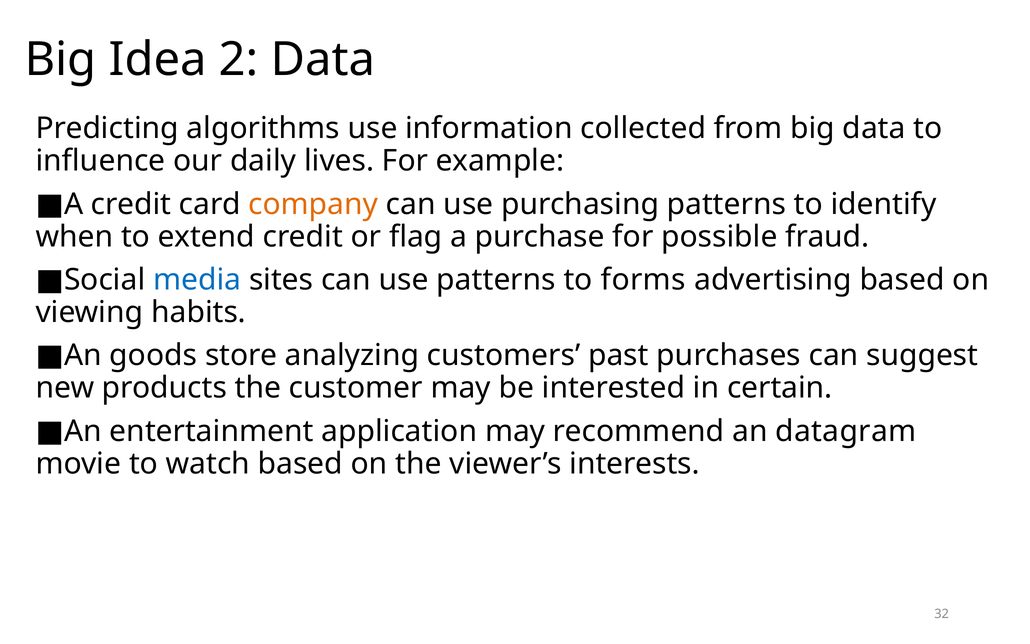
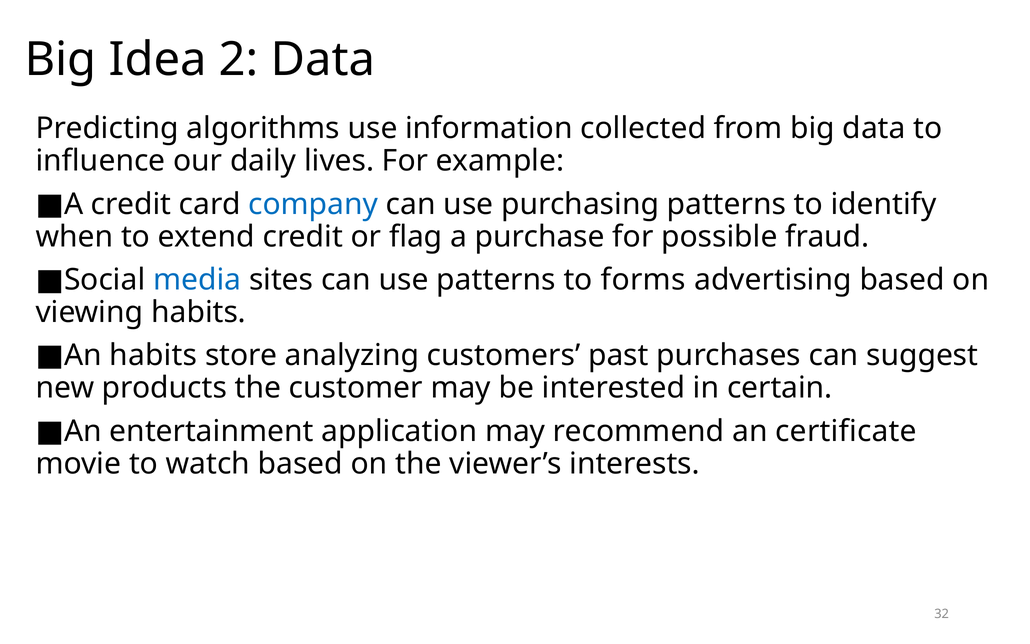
company colour: orange -> blue
An goods: goods -> habits
datagram: datagram -> certificate
